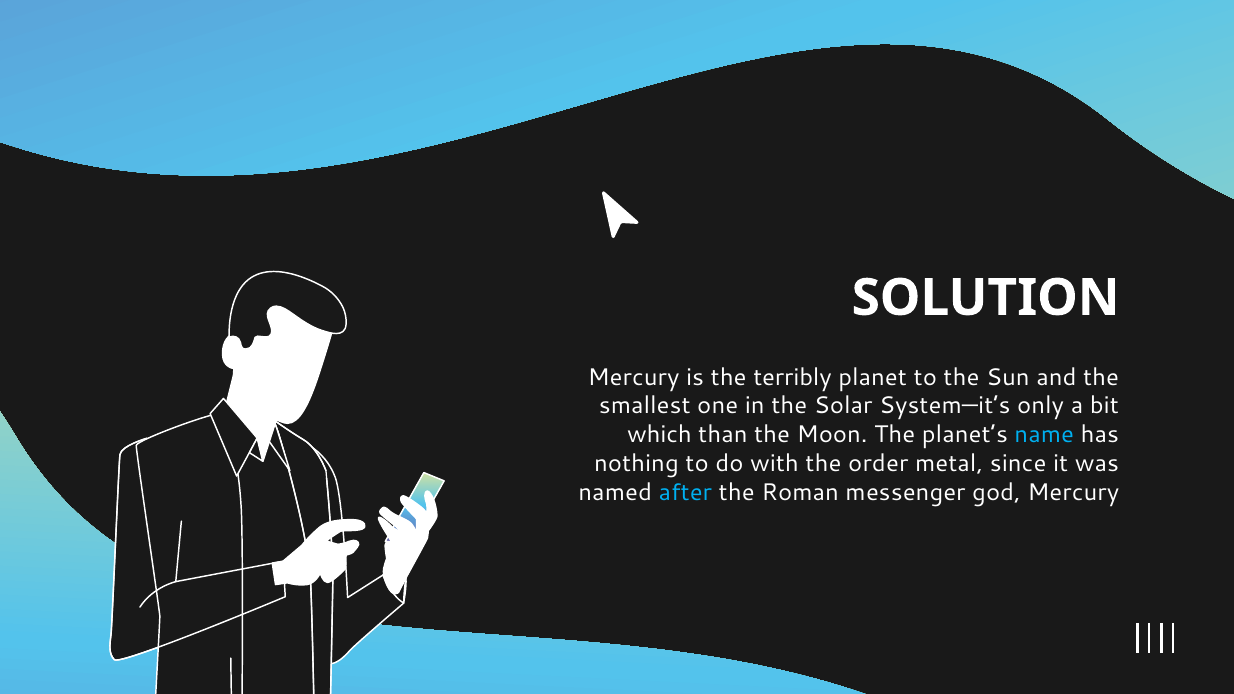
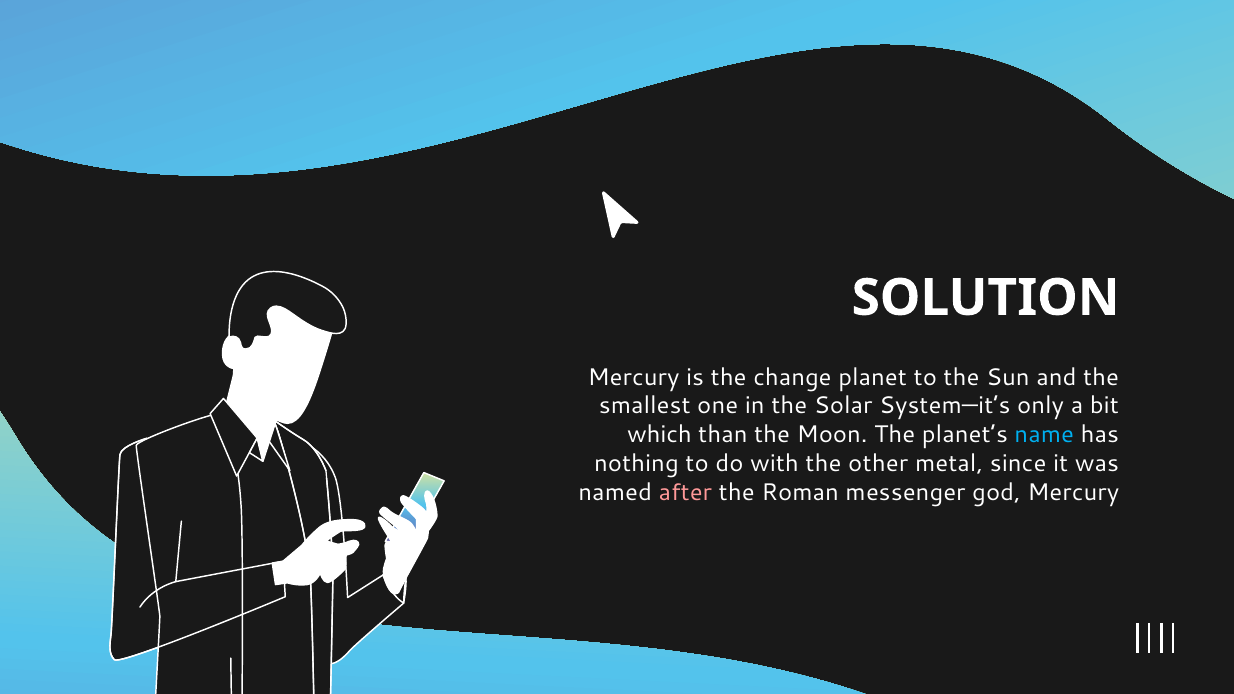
terribly: terribly -> change
order: order -> other
after colour: light blue -> pink
